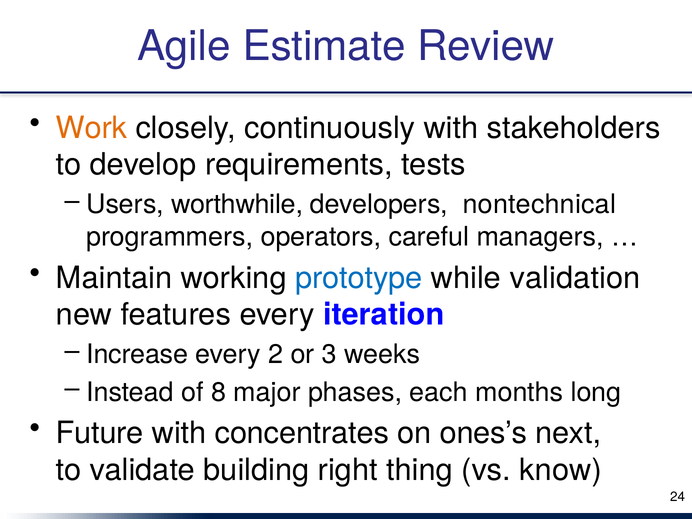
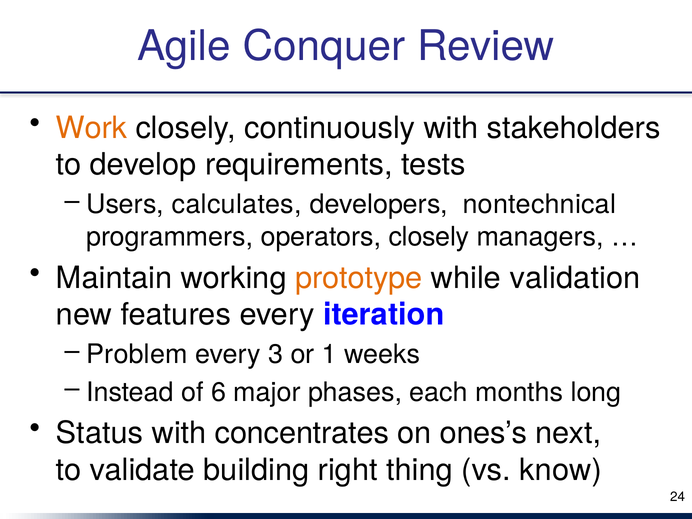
Estimate: Estimate -> Conquer
worthwhile: worthwhile -> calculates
operators careful: careful -> closely
prototype colour: blue -> orange
Increase: Increase -> Problem
2: 2 -> 3
3: 3 -> 1
8: 8 -> 6
Future: Future -> Status
